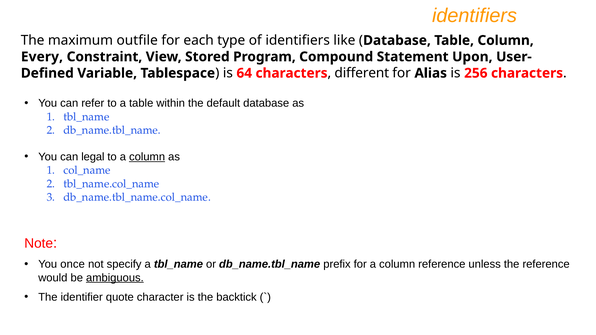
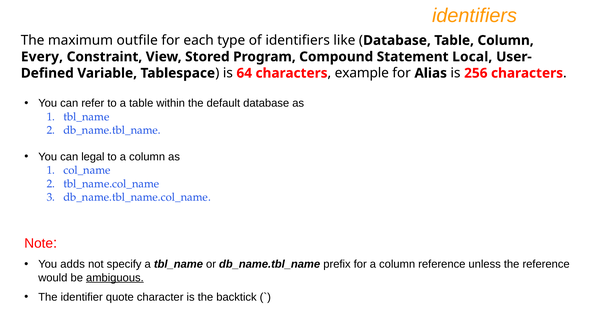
Upon: Upon -> Local
different: different -> example
column at (147, 157) underline: present -> none
once: once -> adds
